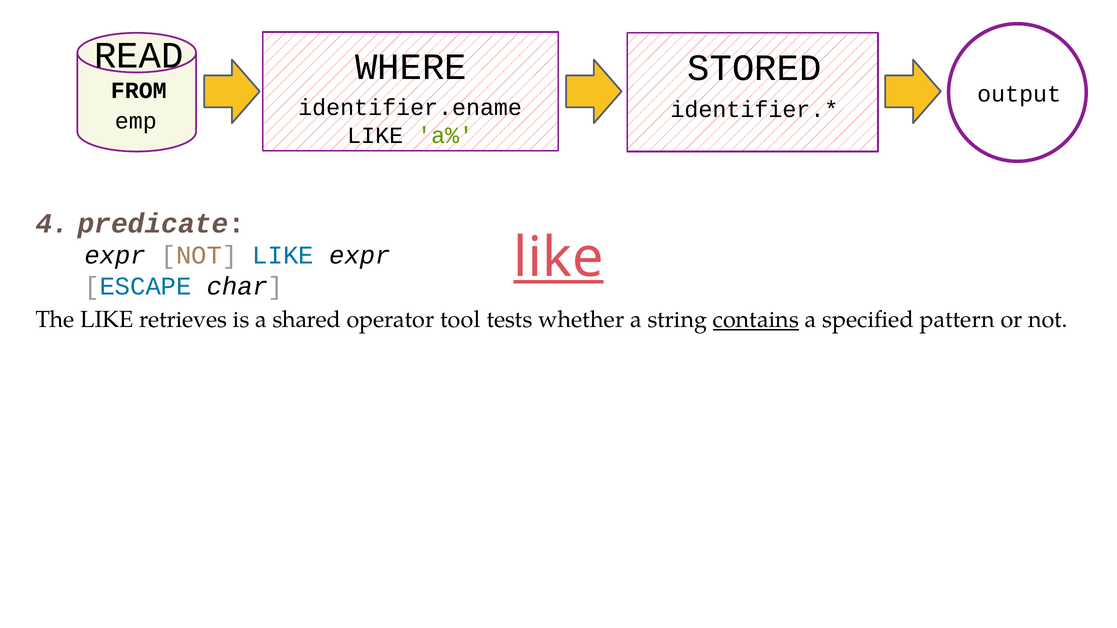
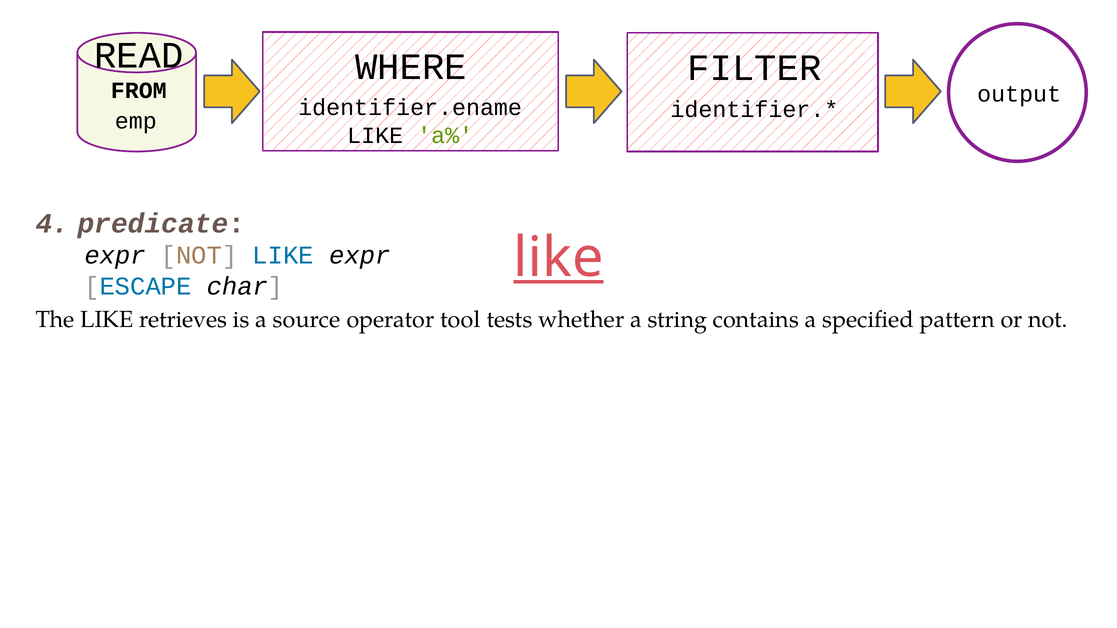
STORED: STORED -> FILTER
shared: shared -> source
contains underline: present -> none
